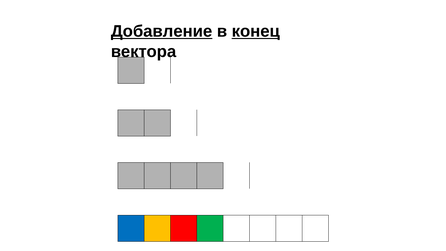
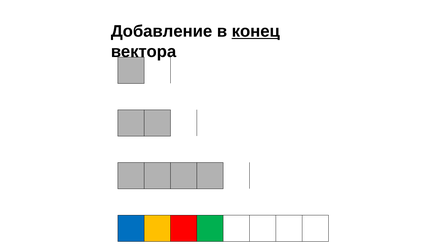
Добавление underline: present -> none
